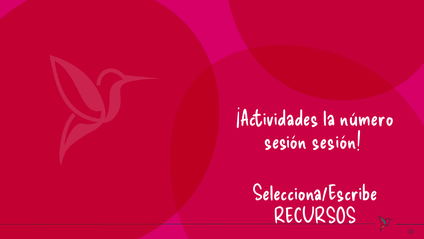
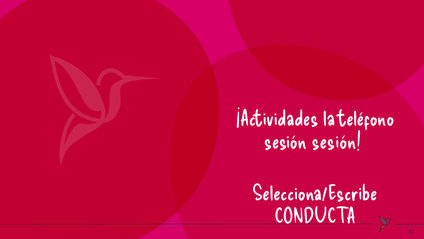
número: número -> teléfono
RECURSOS: RECURSOS -> CONDUCTA
